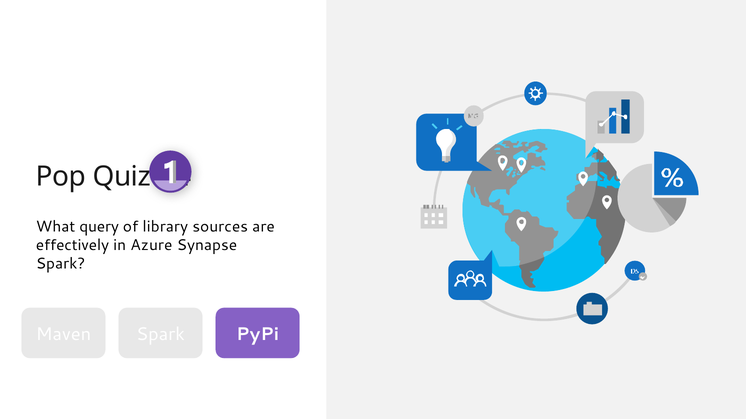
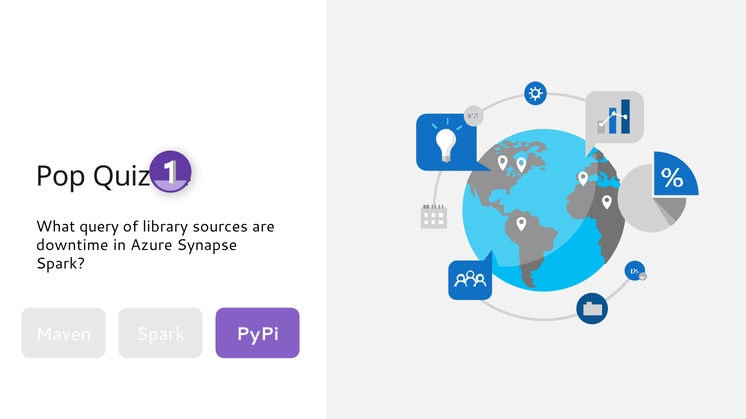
effectively: effectively -> downtime
